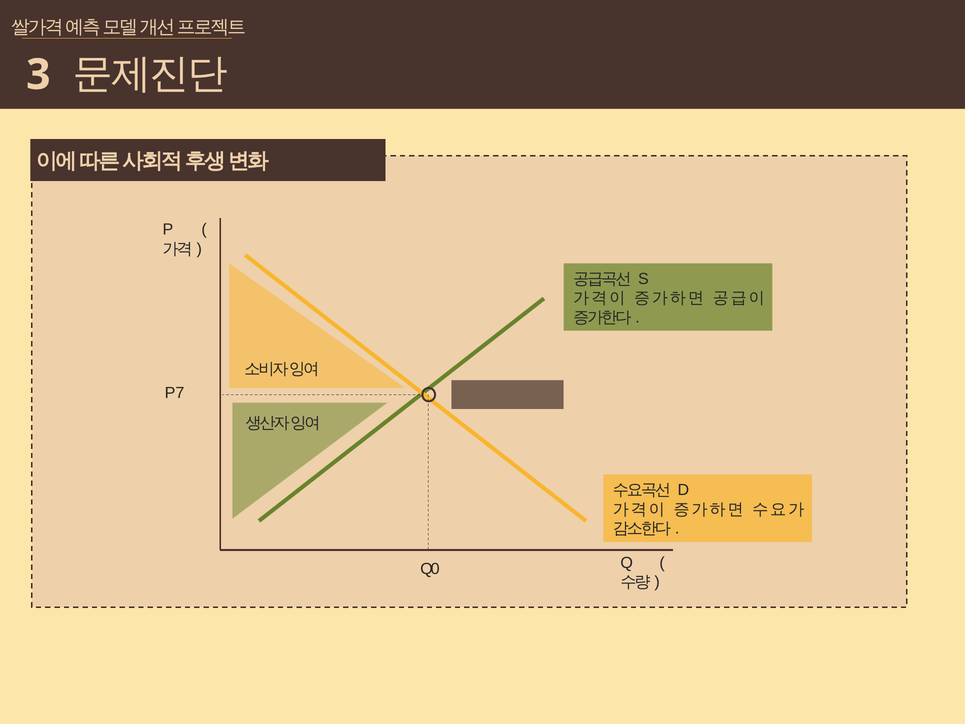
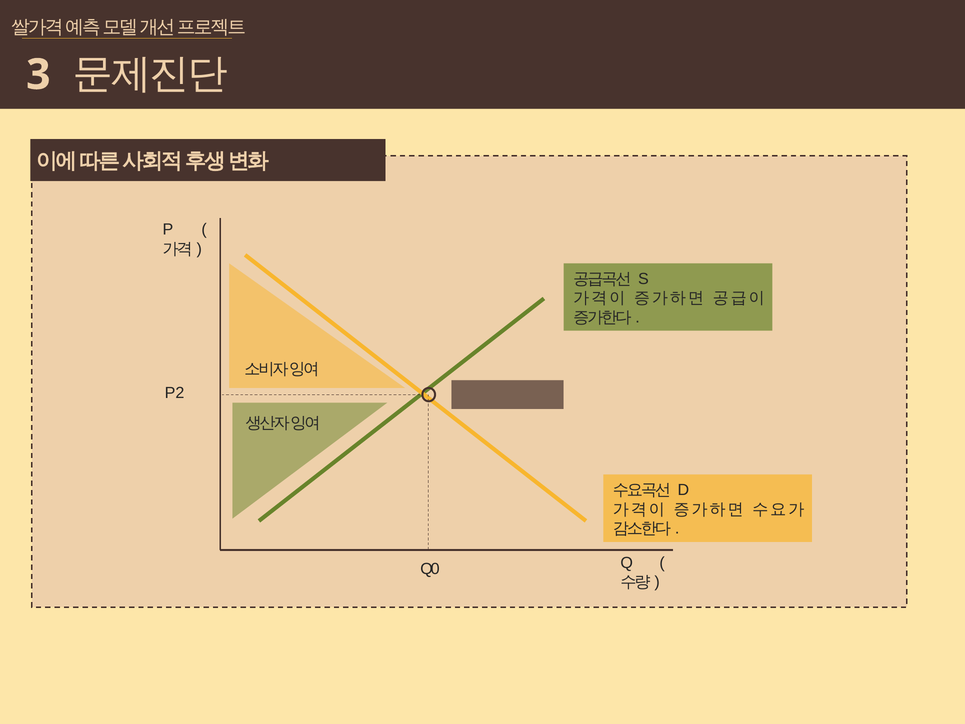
7: 7 -> 2
